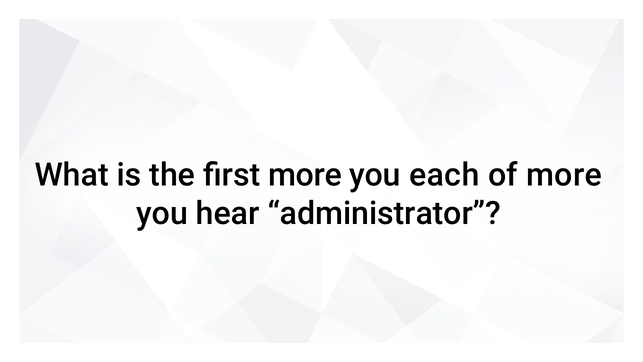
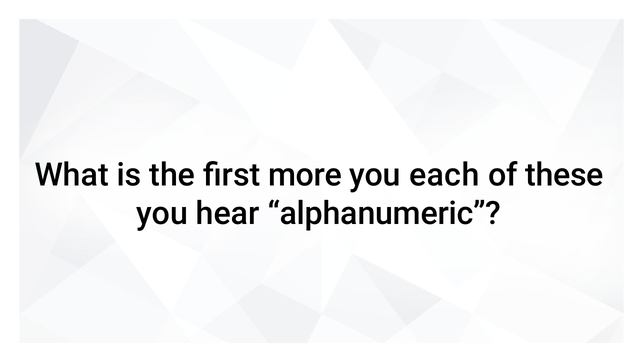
of more: more -> these
administrator: administrator -> alphanumeric
